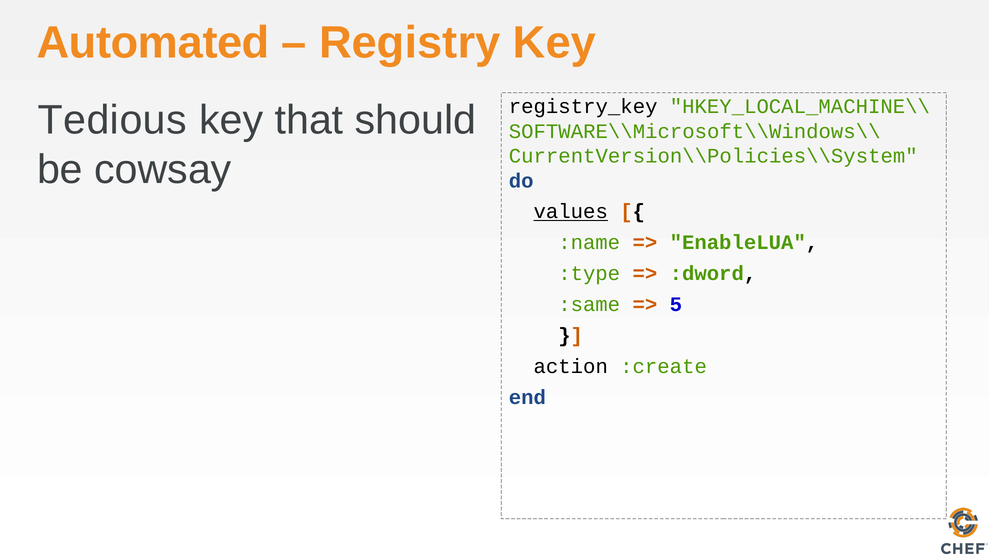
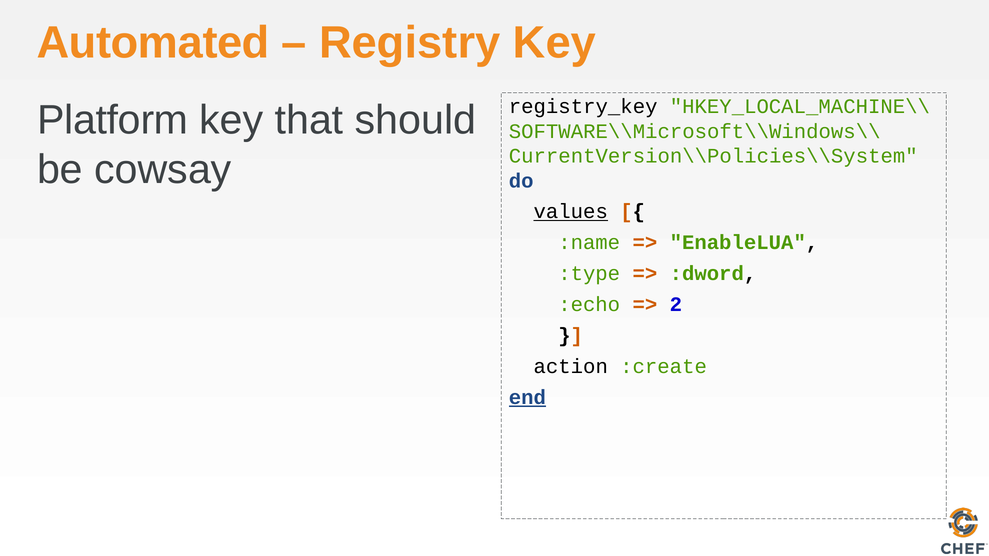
Tedious: Tedious -> Platform
:same: :same -> :echo
5: 5 -> 2
end underline: none -> present
